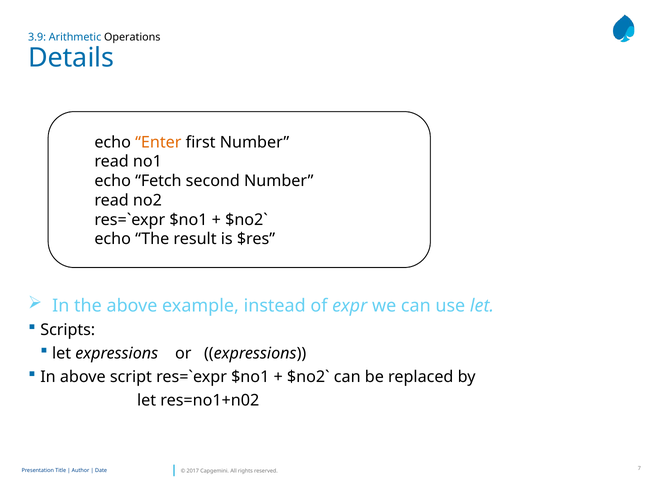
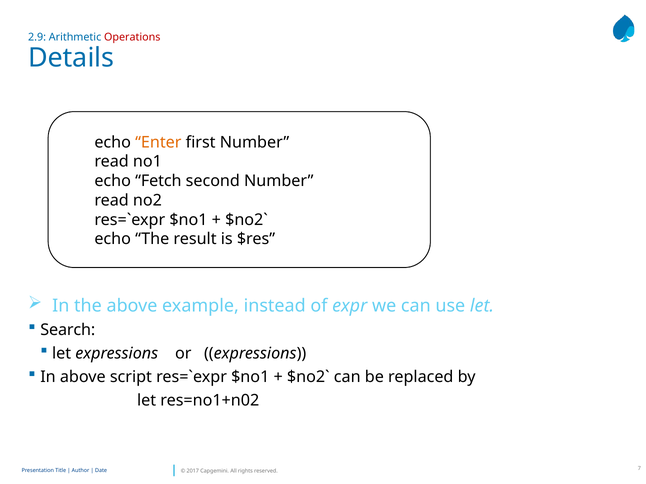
3.9: 3.9 -> 2.9
Operations colour: black -> red
Scripts: Scripts -> Search
